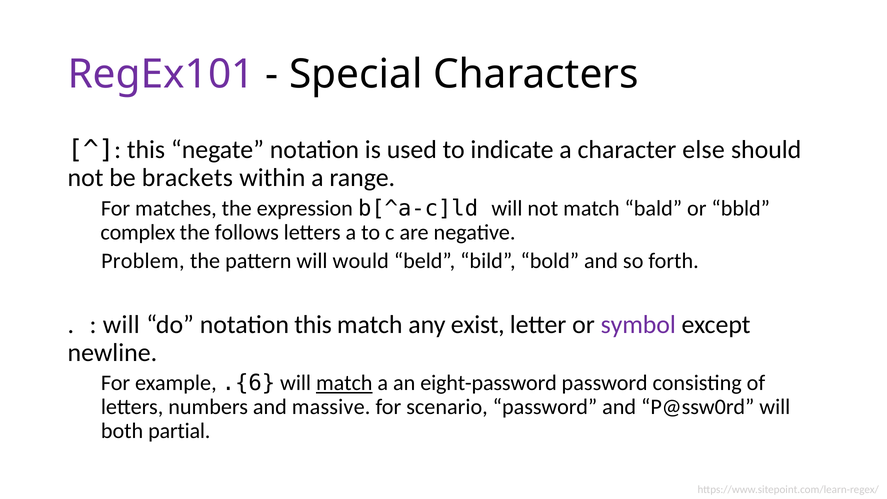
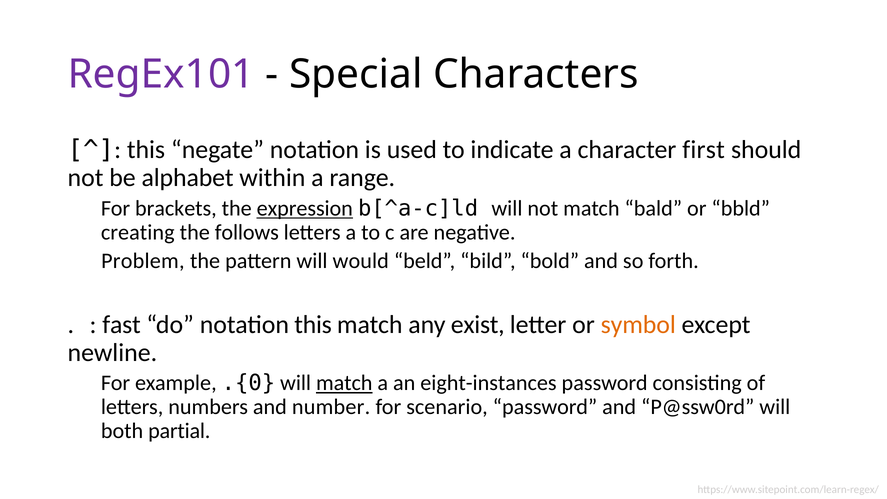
else: else -> first
brackets: brackets -> alphabet
matches: matches -> brackets
expression underline: none -> present
complex: complex -> creating
will at (121, 325): will -> fast
symbol colour: purple -> orange
.{6: .{6 -> .{0
eight-password: eight-password -> eight-instances
massive: massive -> number
